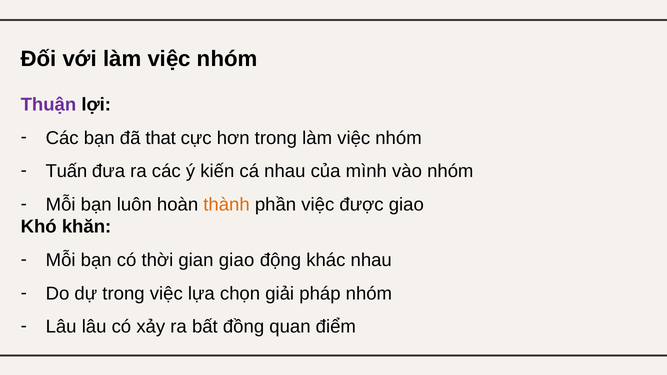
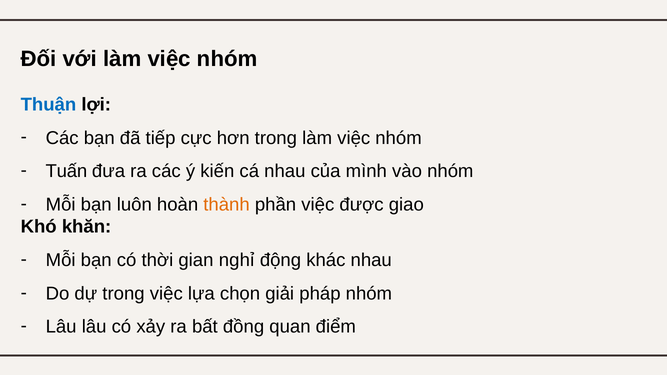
Thuận colour: purple -> blue
that: that -> tiếp
gian giao: giao -> nghỉ
